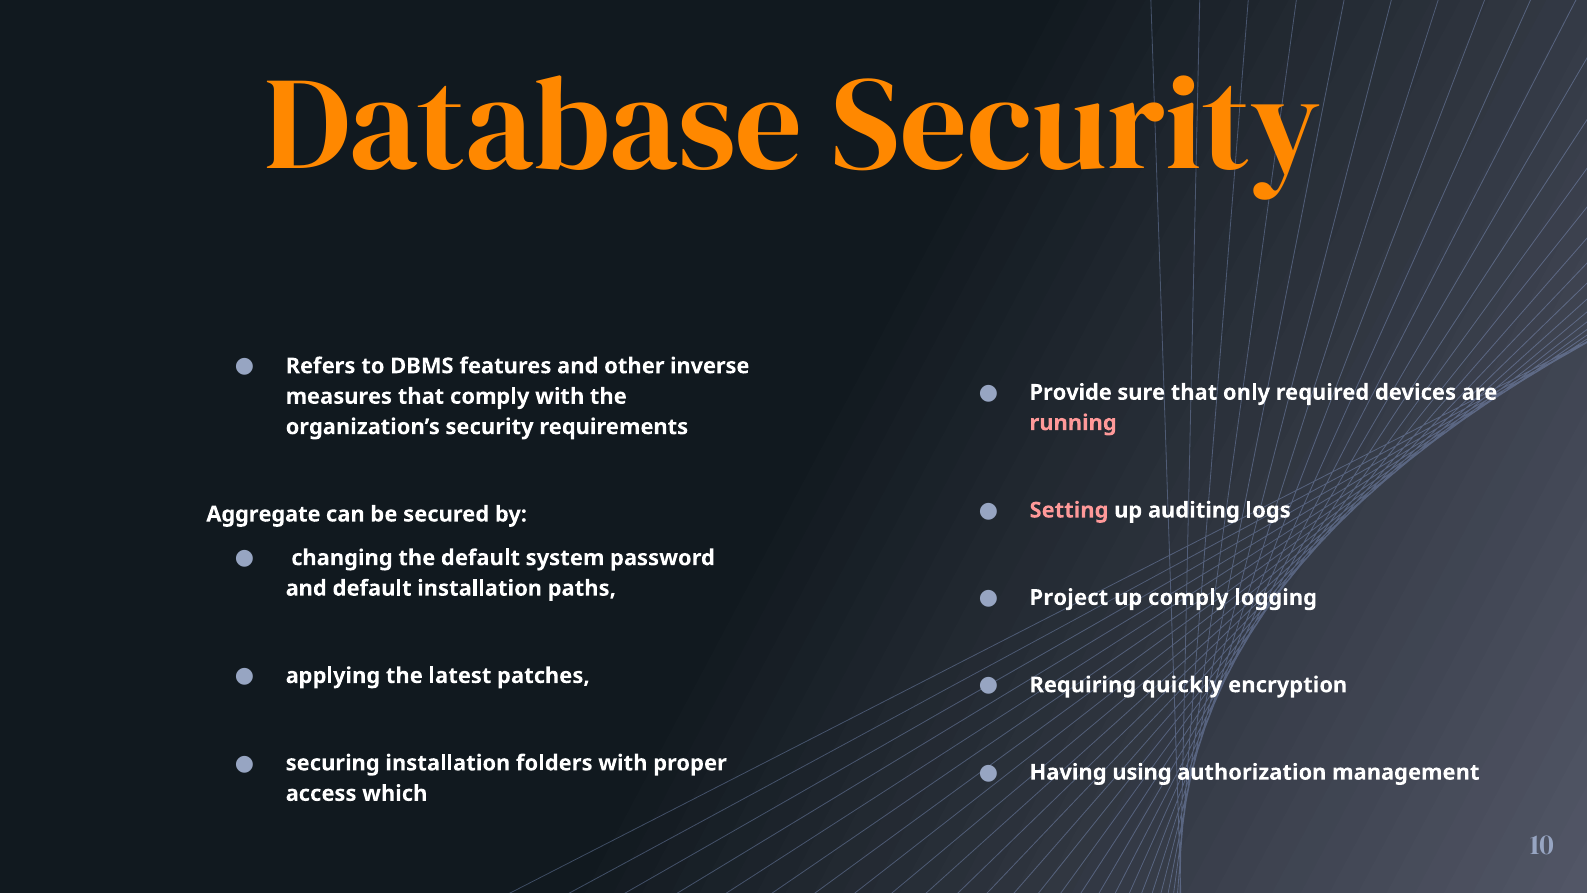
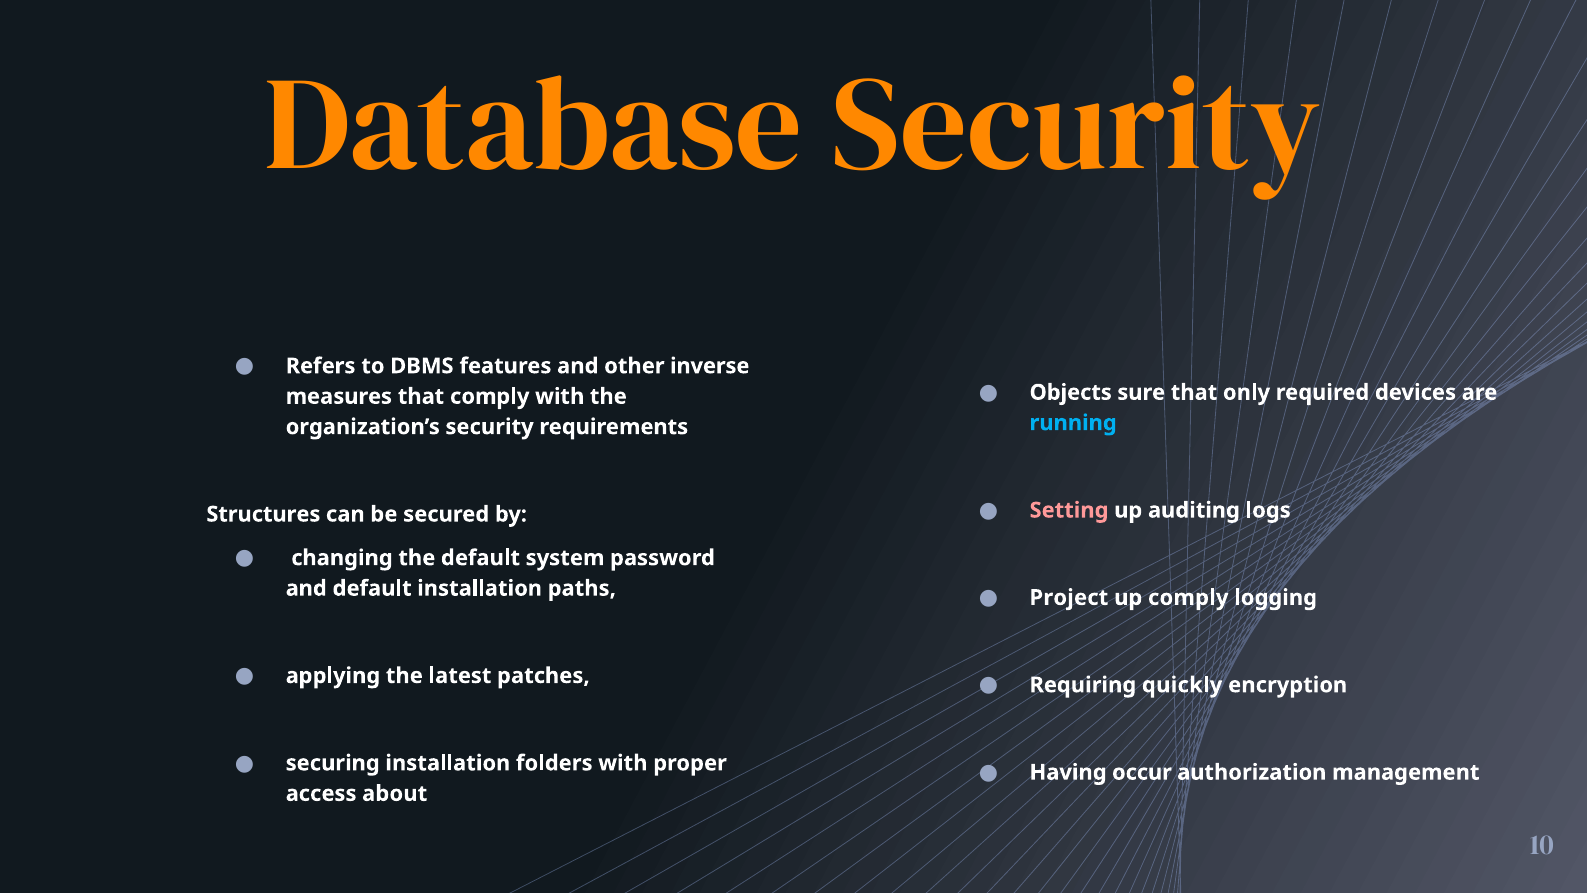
Provide: Provide -> Objects
running colour: pink -> light blue
Aggregate: Aggregate -> Structures
using: using -> occur
which: which -> about
